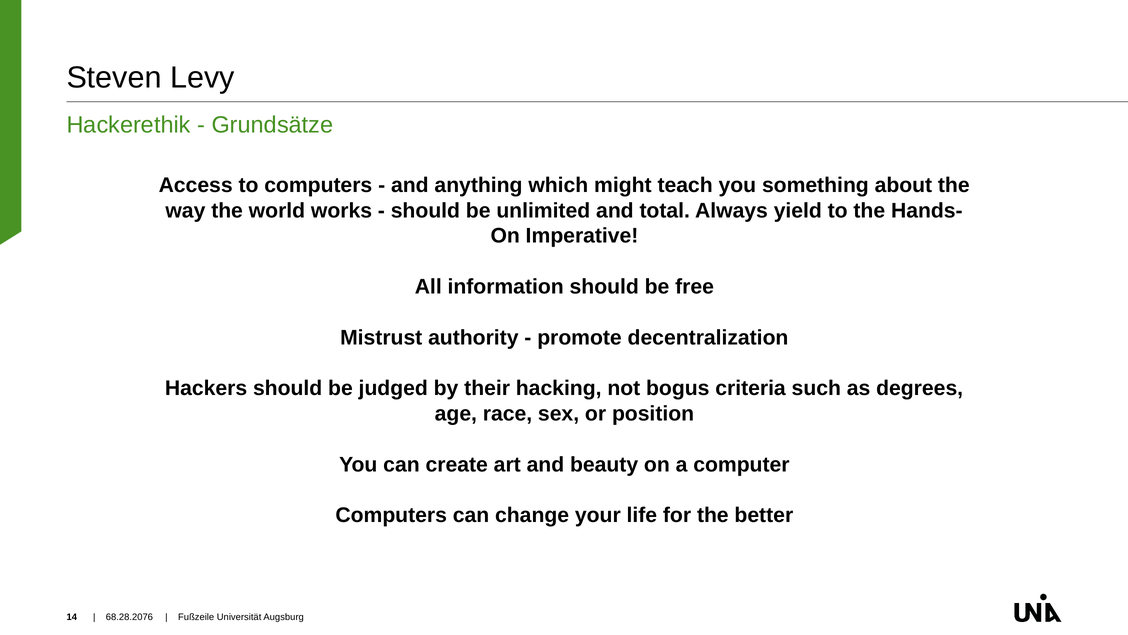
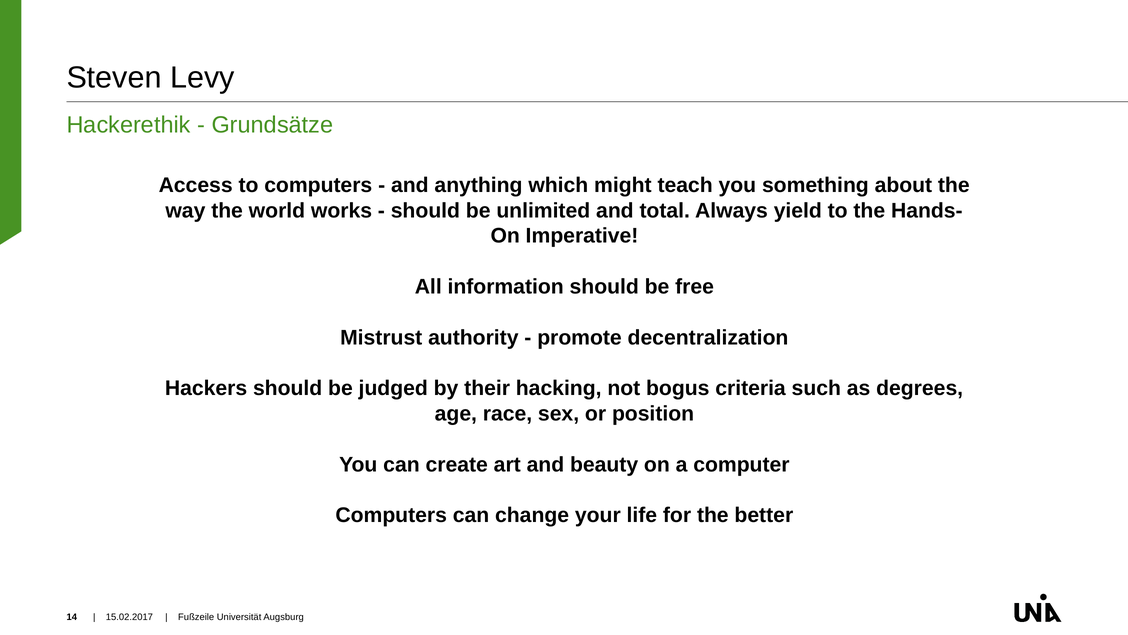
68.28.2076: 68.28.2076 -> 15.02.2017
